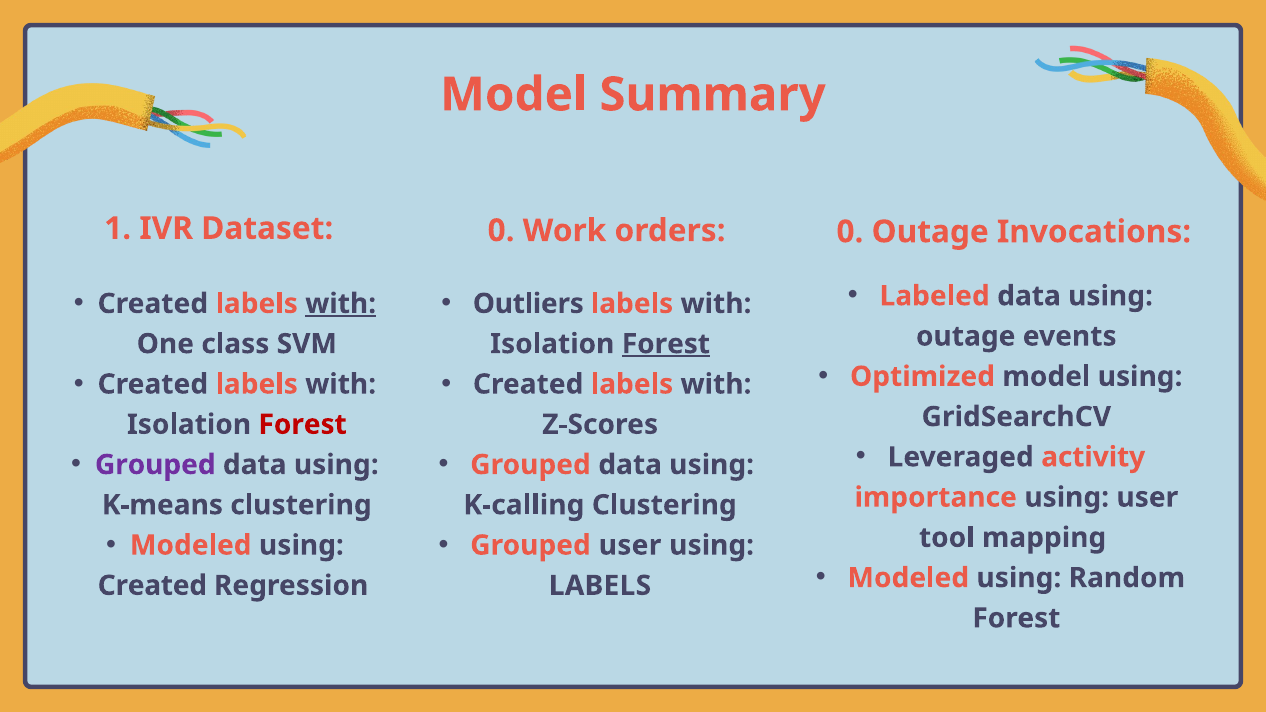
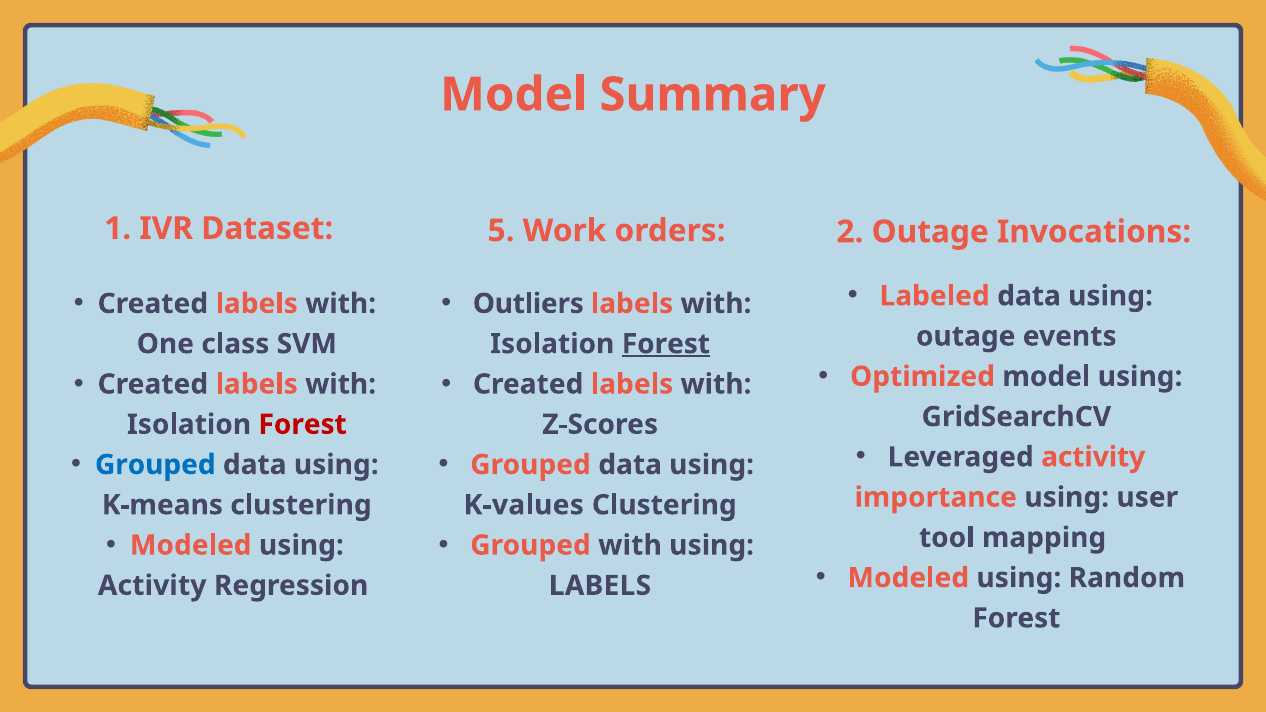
Dataset 0: 0 -> 5
orders 0: 0 -> 2
with at (341, 304) underline: present -> none
Grouped at (155, 465) colour: purple -> blue
K-calling: K-calling -> K-values
Grouped user: user -> with
Created at (152, 586): Created -> Activity
